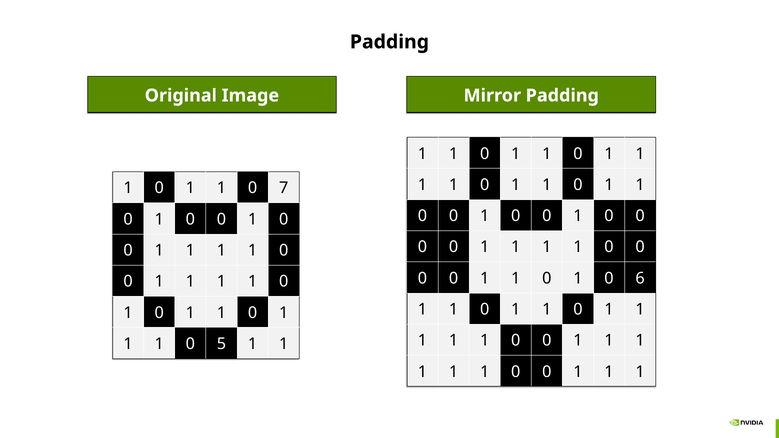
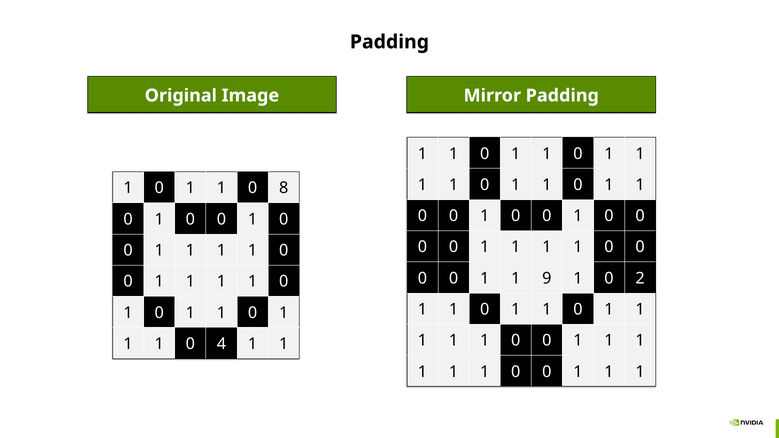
7: 7 -> 8
0 at (547, 278): 0 -> 9
6: 6 -> 2
5: 5 -> 4
